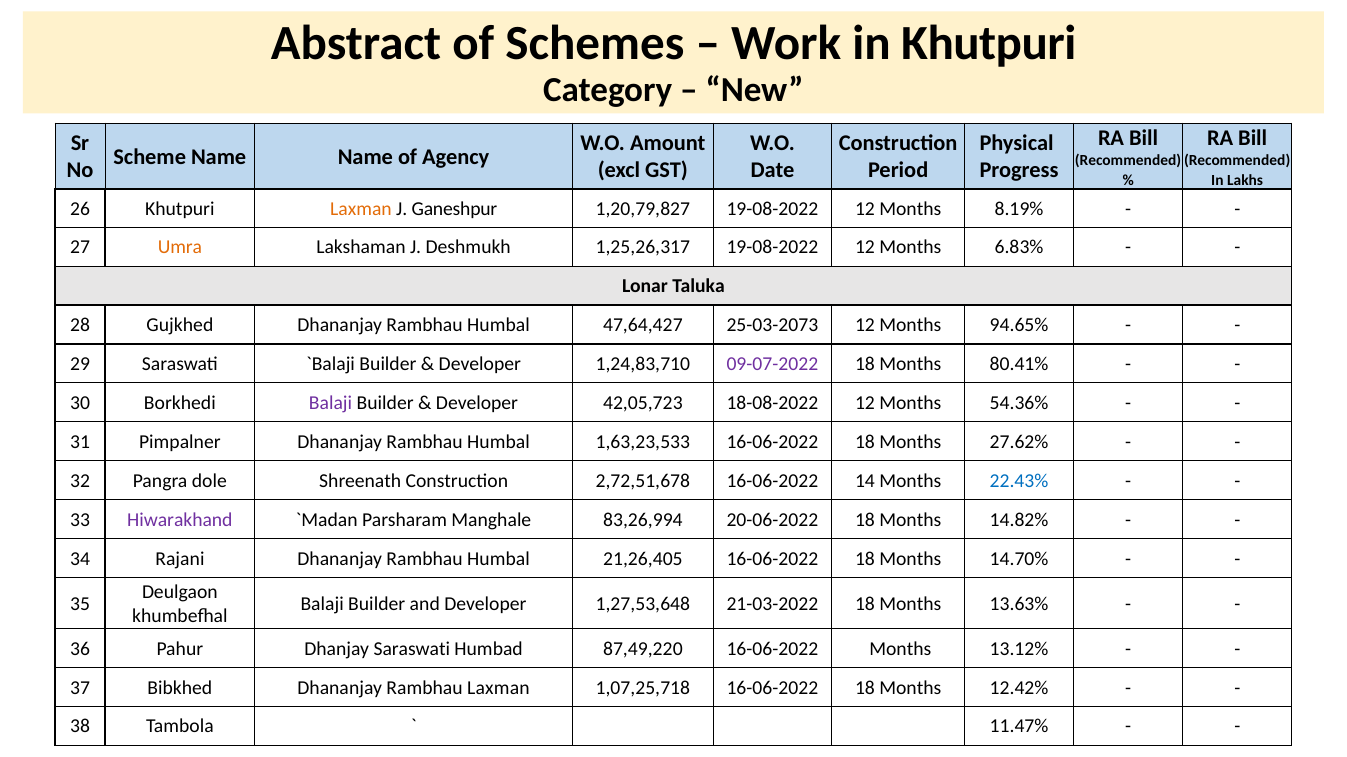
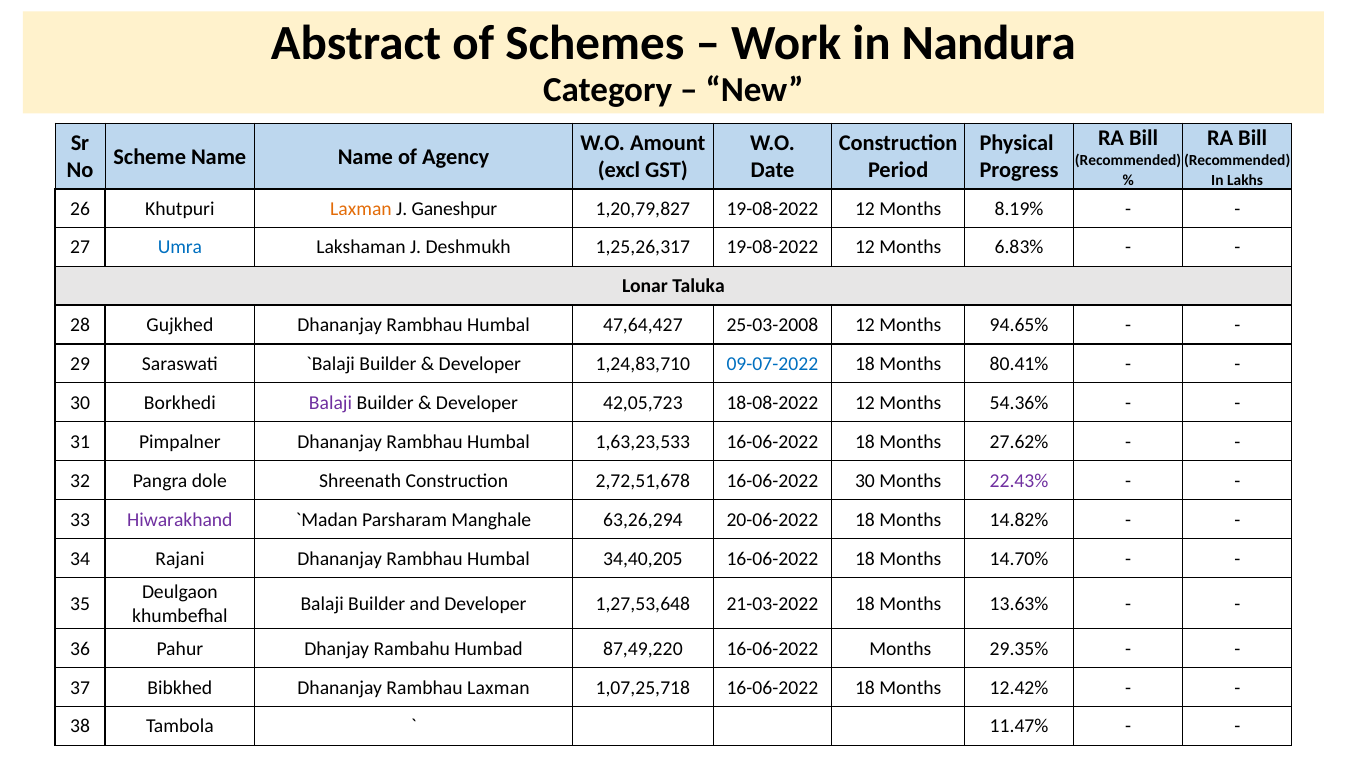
in Khutpuri: Khutpuri -> Nandura
Umra colour: orange -> blue
25-03-2073: 25-03-2073 -> 25-03-2008
09-07-2022 colour: purple -> blue
16-06-2022 14: 14 -> 30
22.43% colour: blue -> purple
83,26,994: 83,26,994 -> 63,26,294
21,26,405: 21,26,405 -> 34,40,205
Dhanjay Saraswati: Saraswati -> Rambahu
13.12%: 13.12% -> 29.35%
